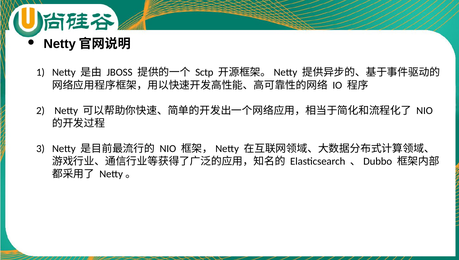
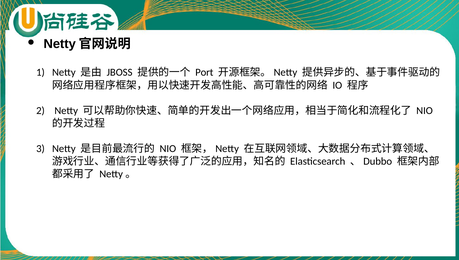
Sctp: Sctp -> Port
